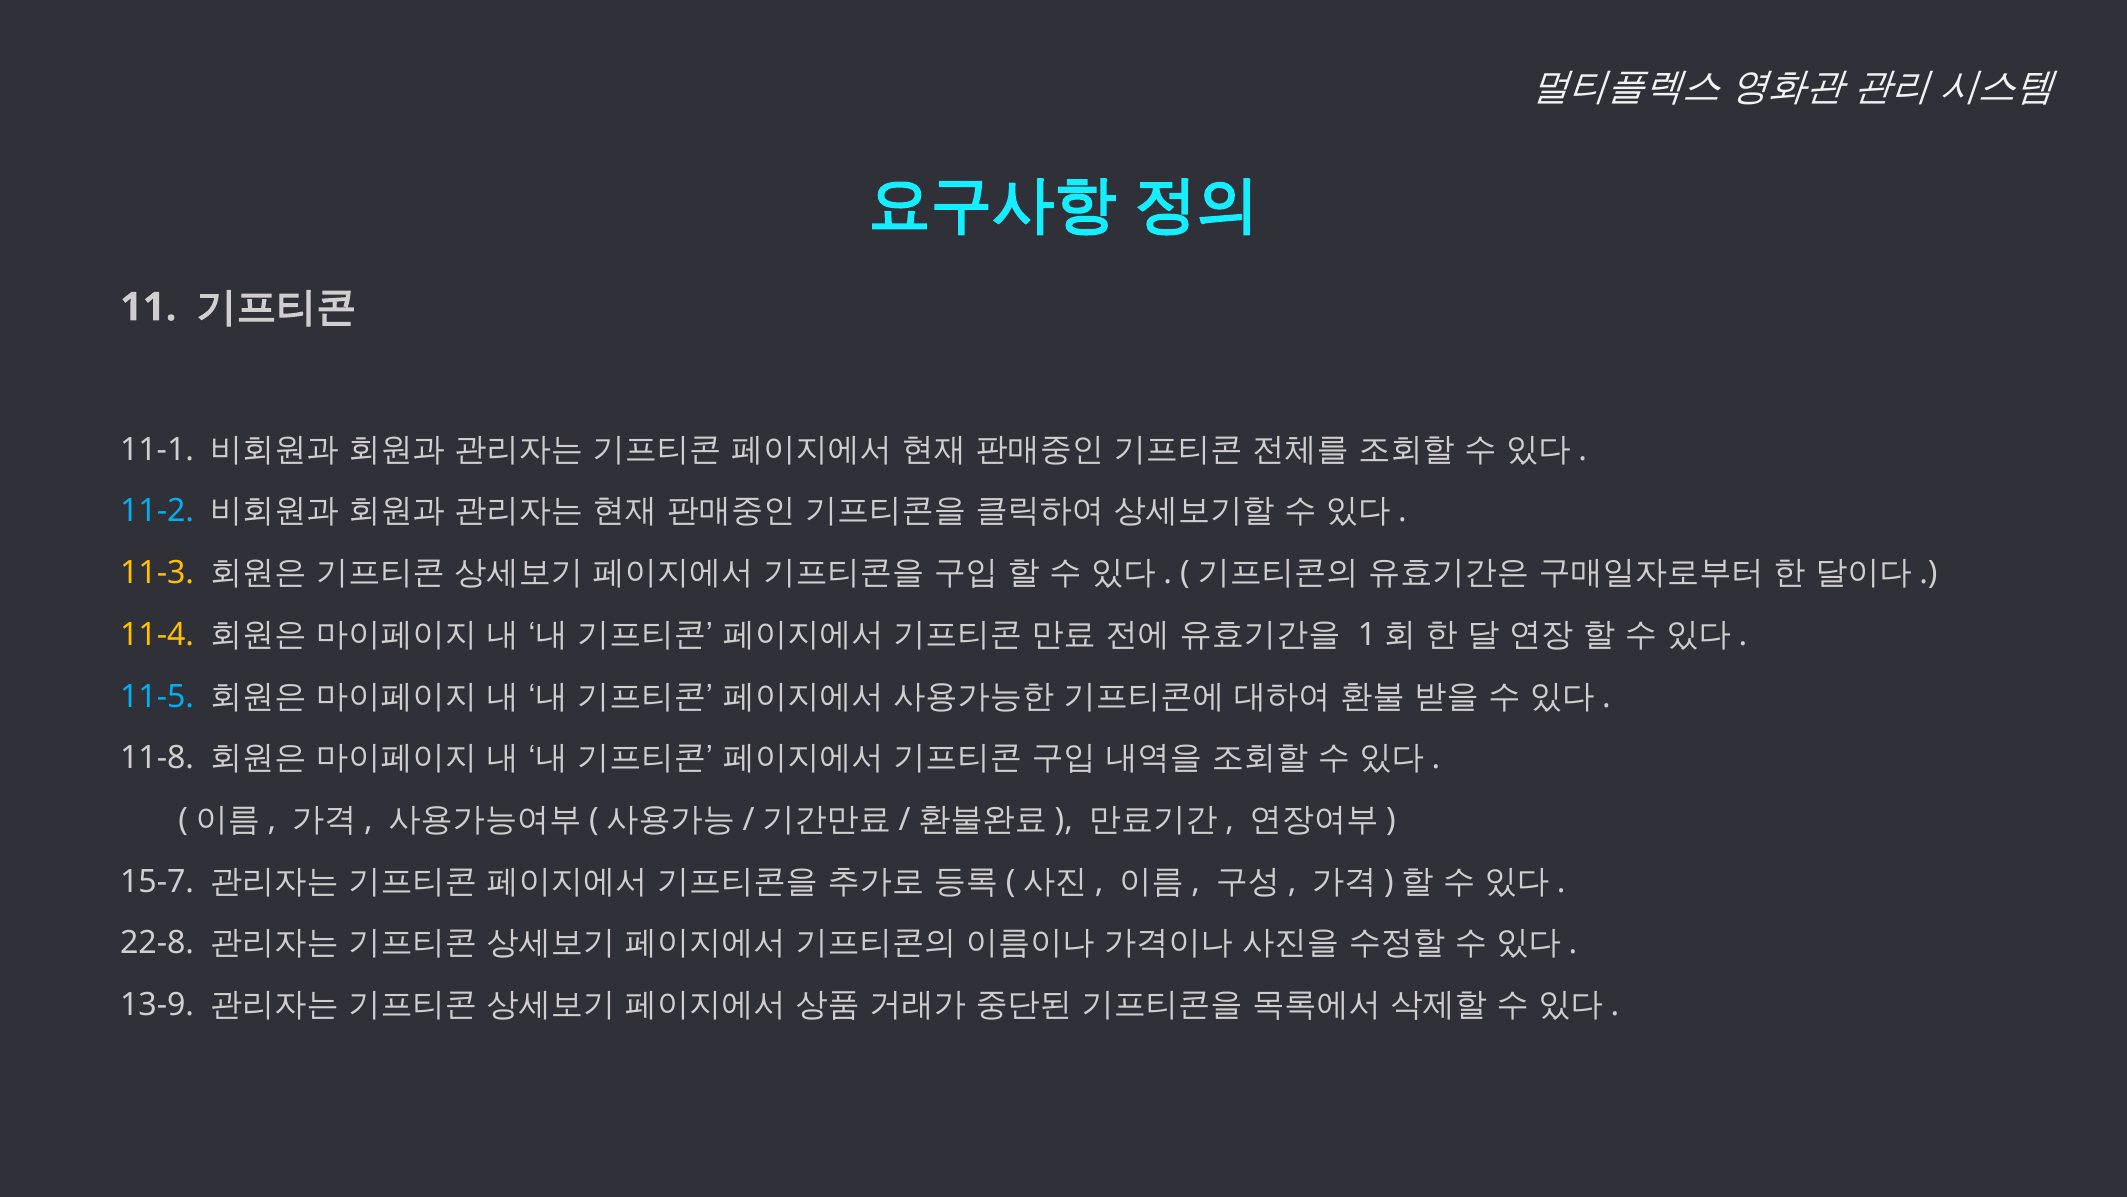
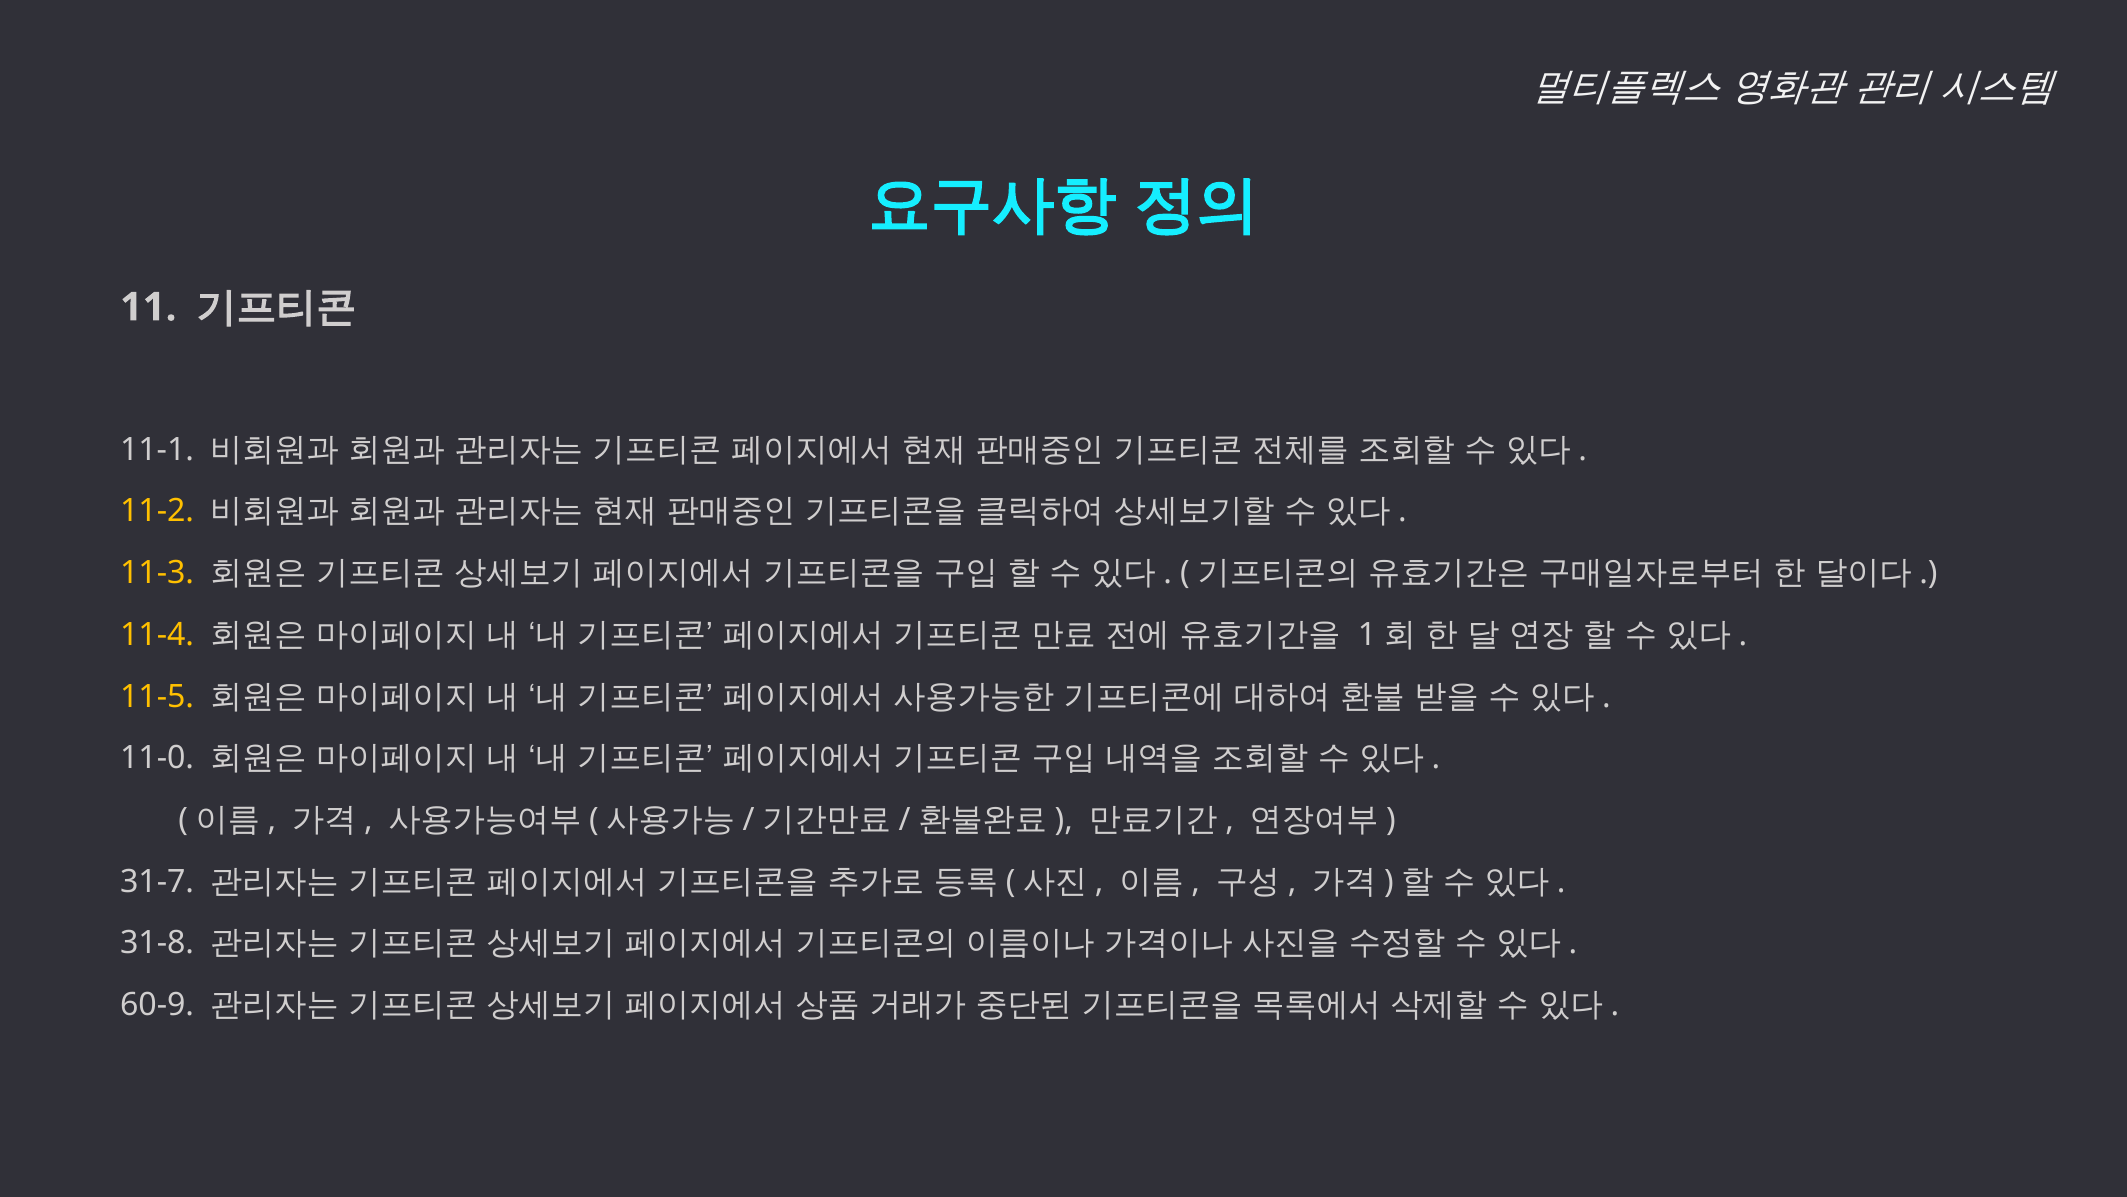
11-2 colour: light blue -> yellow
11-5 colour: light blue -> yellow
11-8: 11-8 -> 11-0
15-7: 15-7 -> 31-7
22-8: 22-8 -> 31-8
13-9: 13-9 -> 60-9
